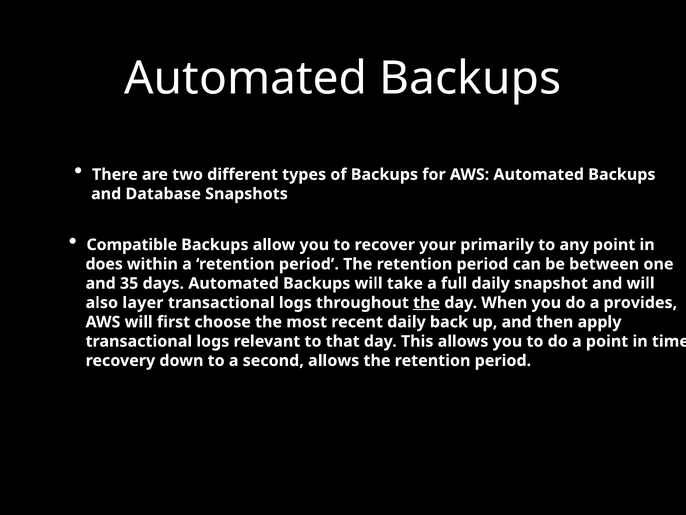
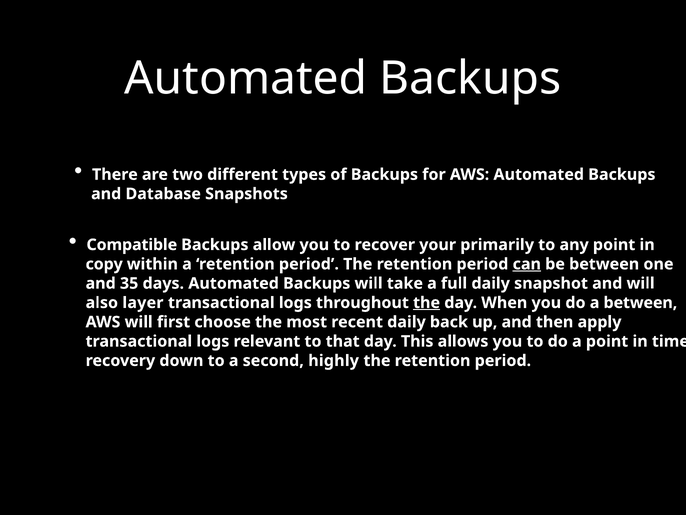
does: does -> copy
can underline: none -> present
a provides: provides -> between
second allows: allows -> highly
